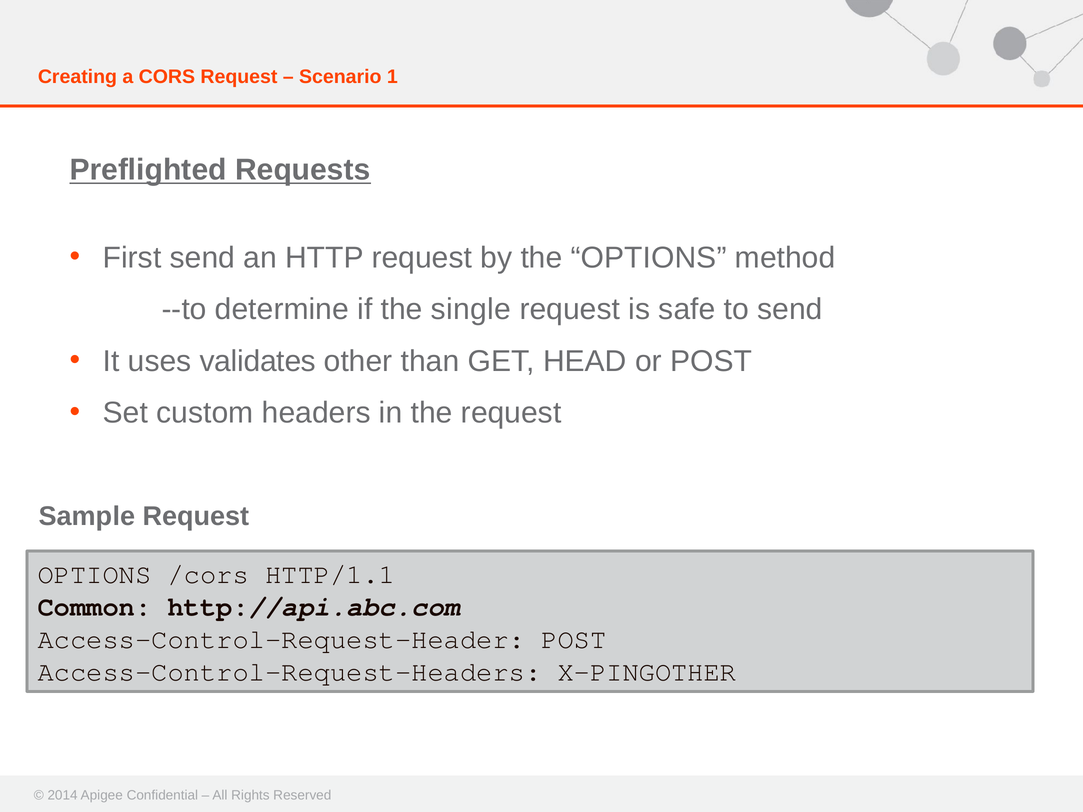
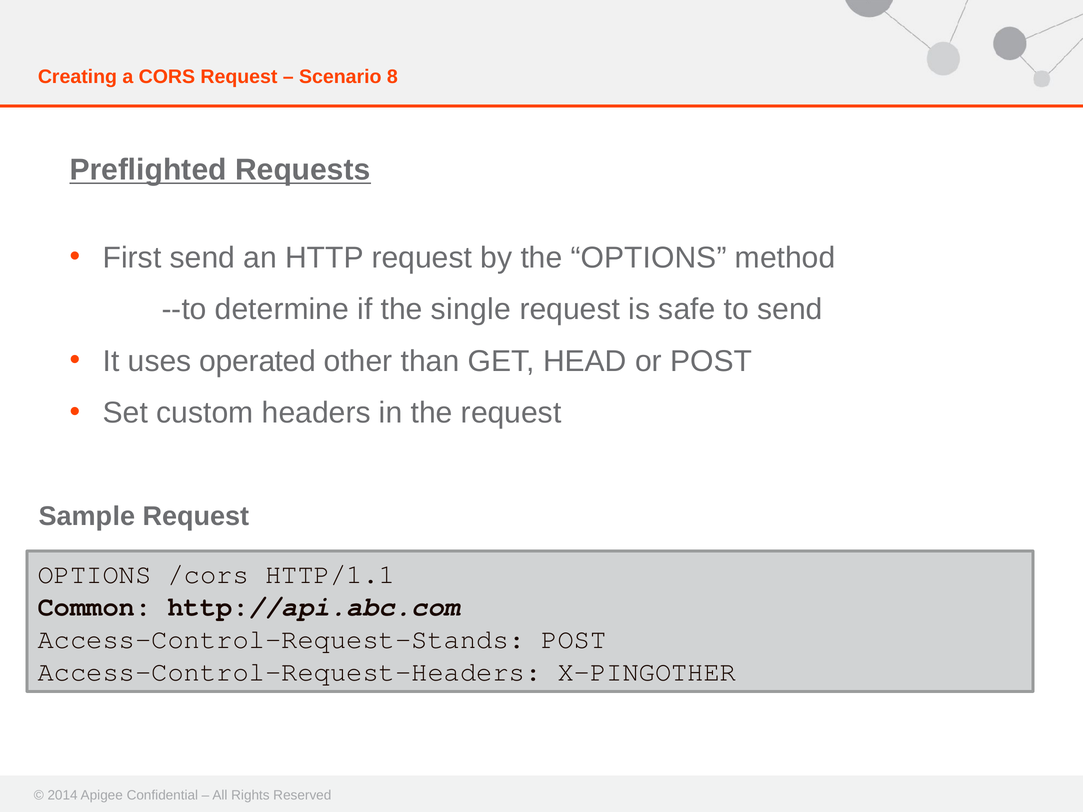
1: 1 -> 8
validates: validates -> operated
Access-Control-Request-Header: Access-Control-Request-Header -> Access-Control-Request-Stands
